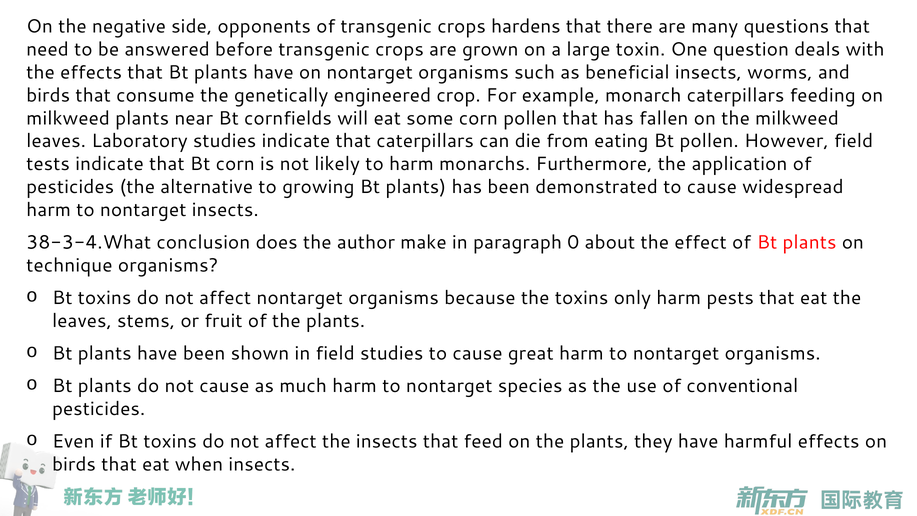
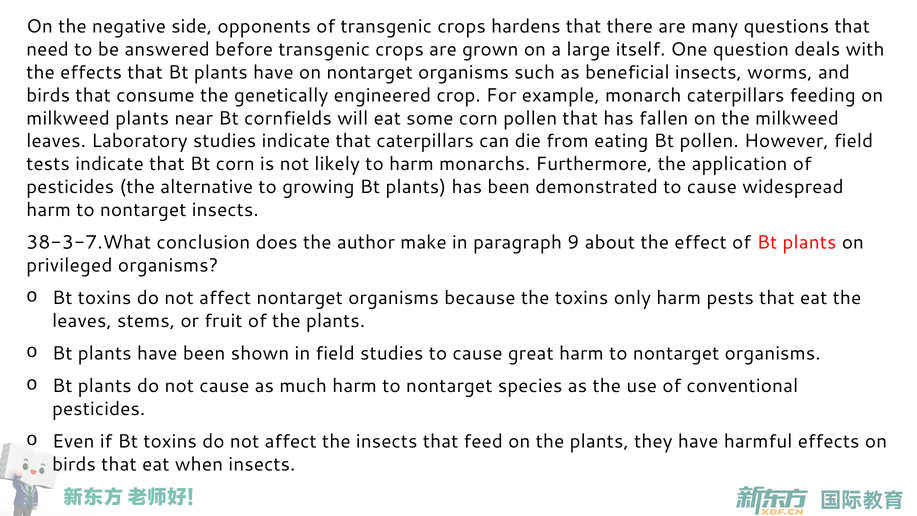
toxin: toxin -> itself
38-3-4.What: 38-3-4.What -> 38-3-7.What
0: 0 -> 9
technique: technique -> privileged
